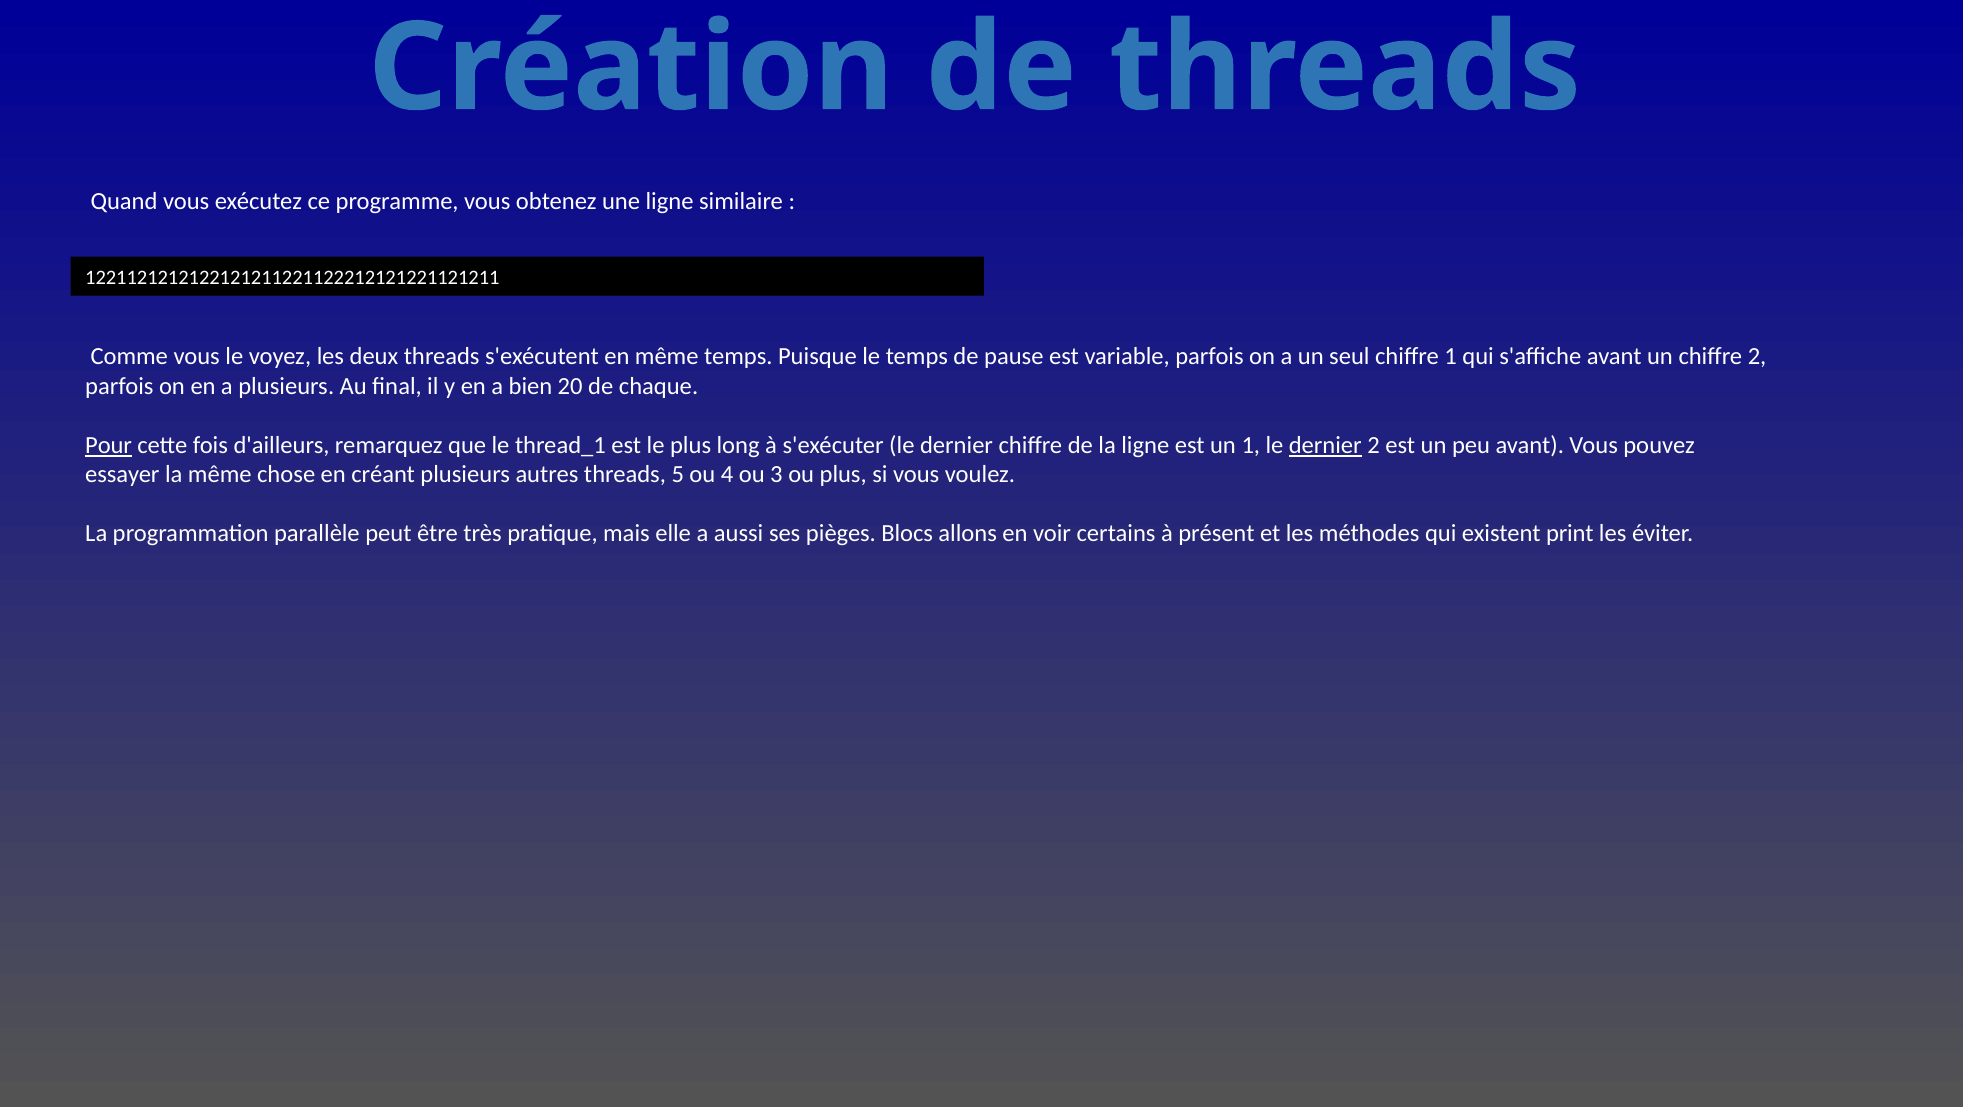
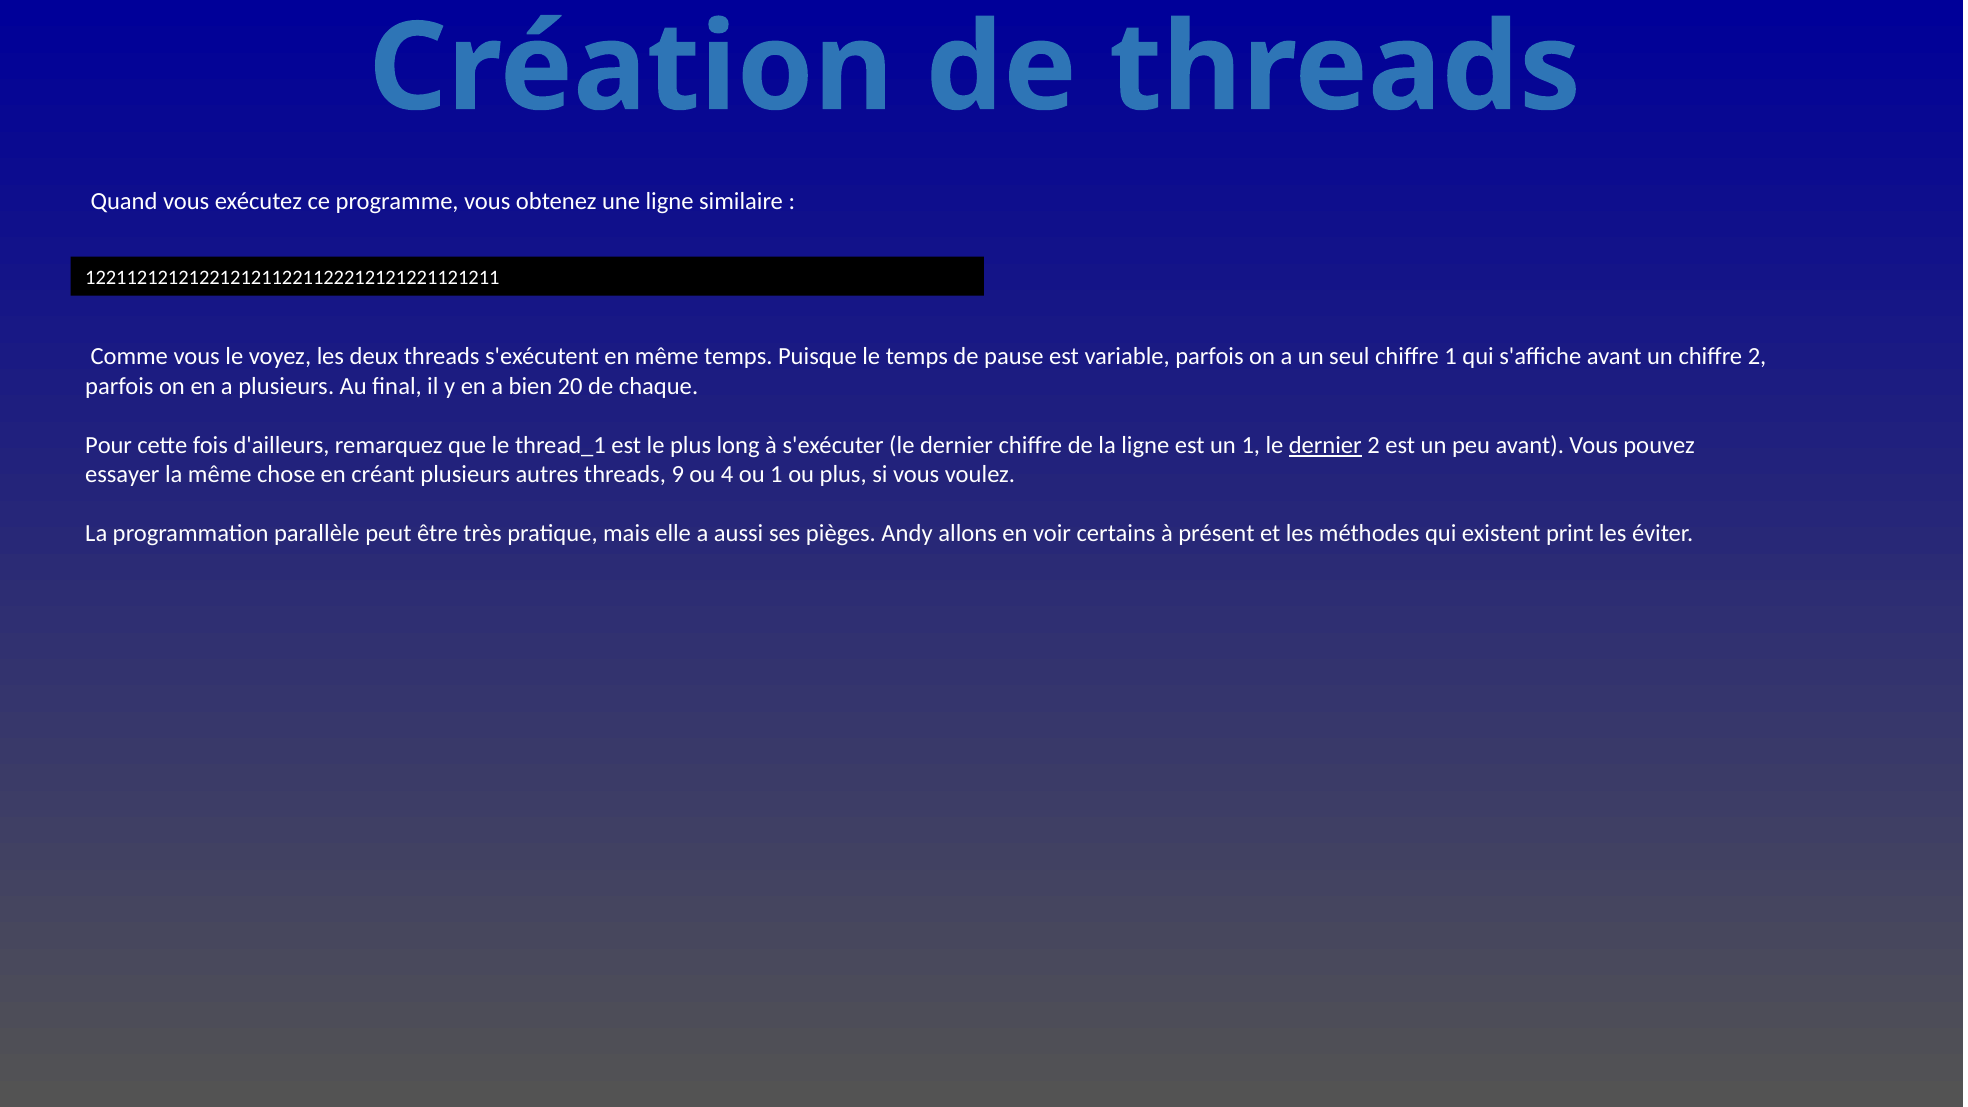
Pour underline: present -> none
5: 5 -> 9
ou 3: 3 -> 1
Blocs: Blocs -> Andy
